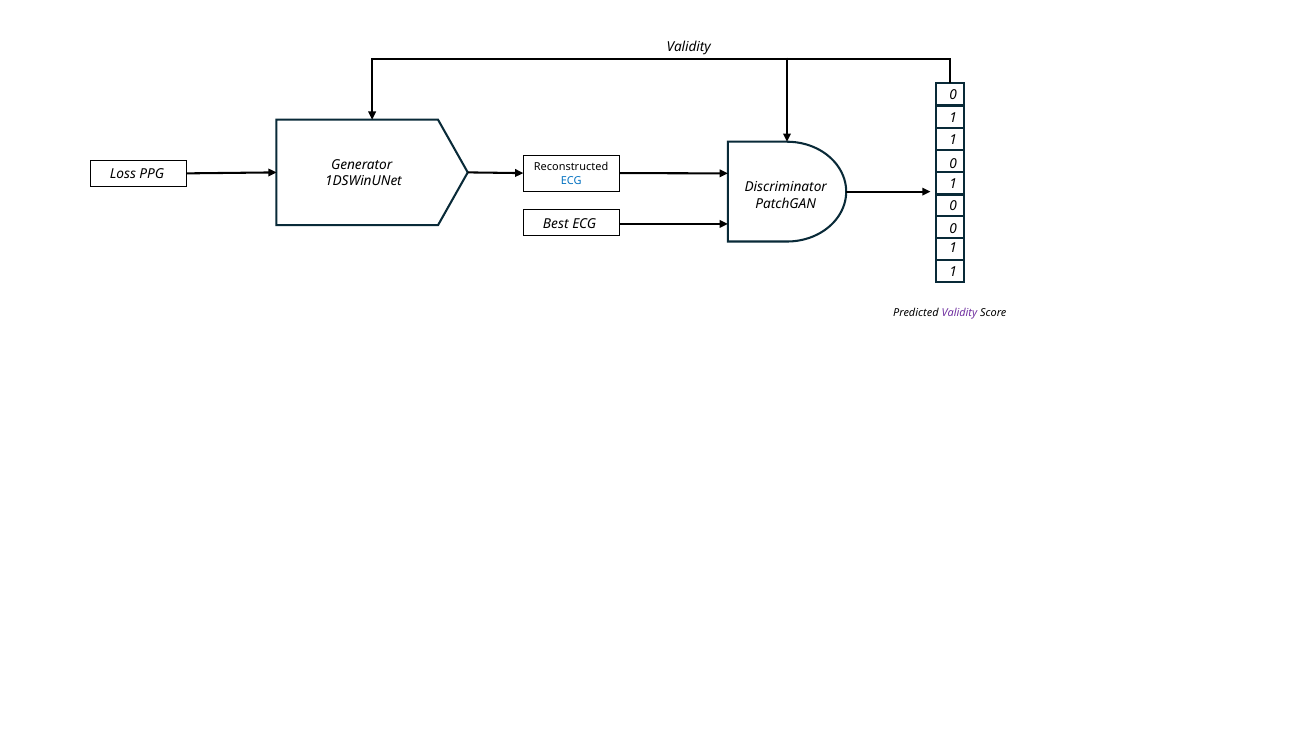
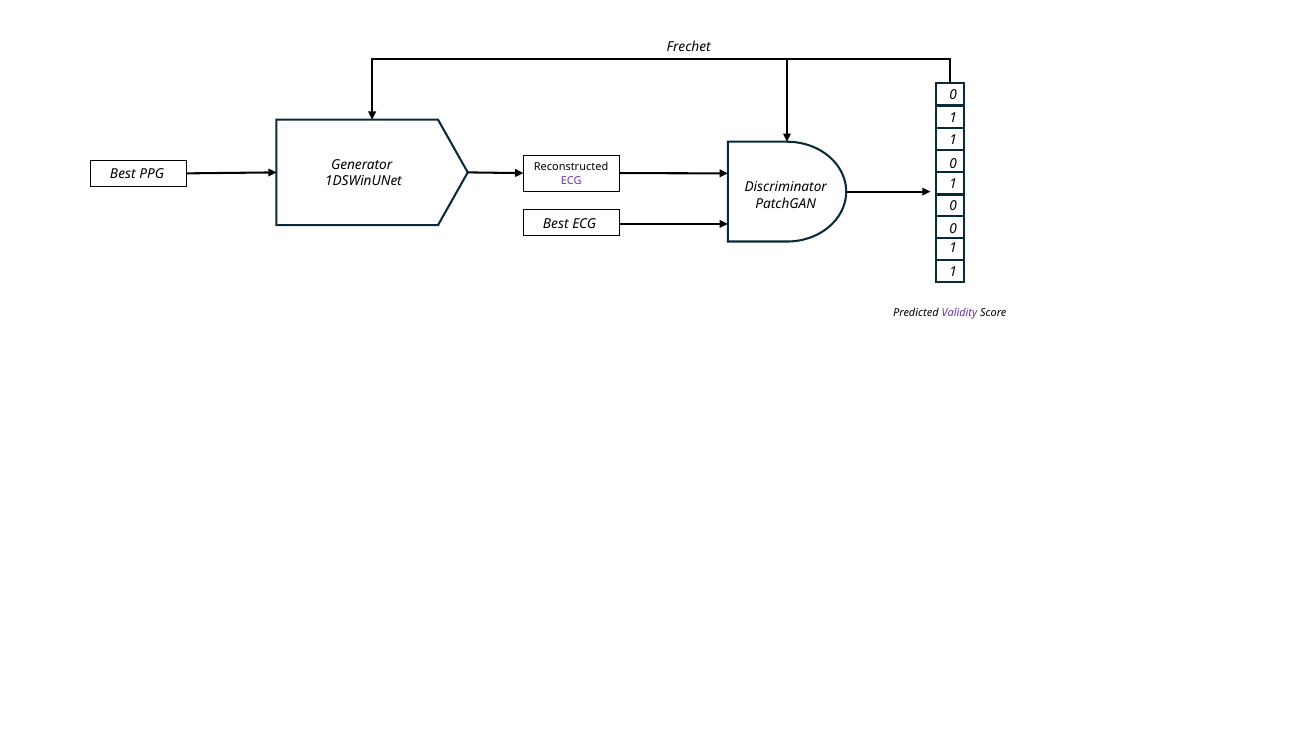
Validity at (689, 47): Validity -> Frechet
Loss at (123, 174): Loss -> Best
ECG at (571, 180) colour: blue -> purple
